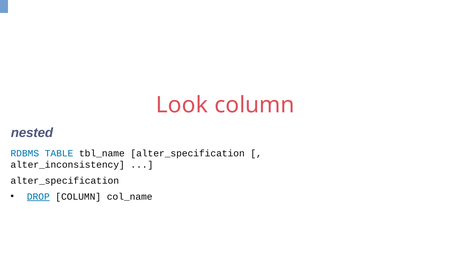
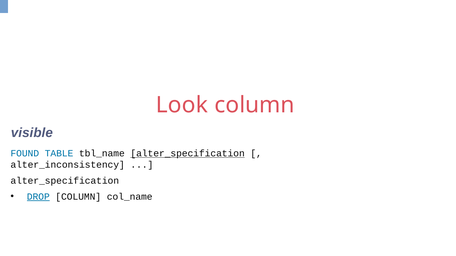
nested: nested -> visible
RDBMS: RDBMS -> FOUND
alter_specification at (188, 154) underline: none -> present
